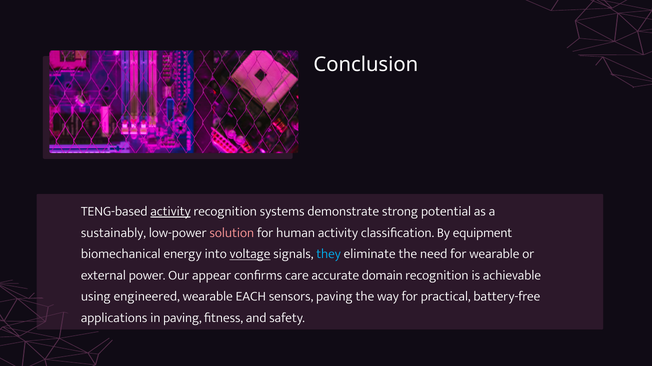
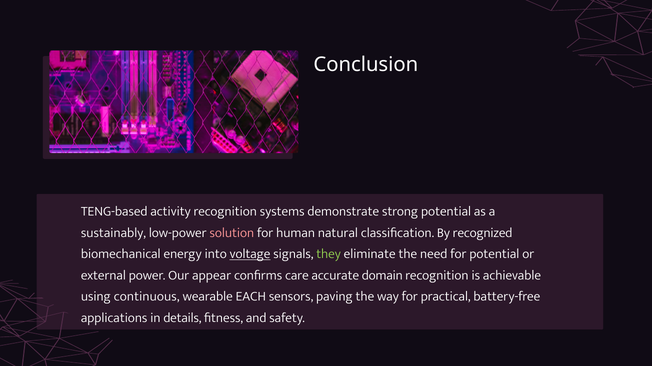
activity at (171, 212) underline: present -> none
human activity: activity -> natural
equipment: equipment -> recognized
they colour: light blue -> light green
for wearable: wearable -> potential
engineered: engineered -> continuous
in paving: paving -> details
